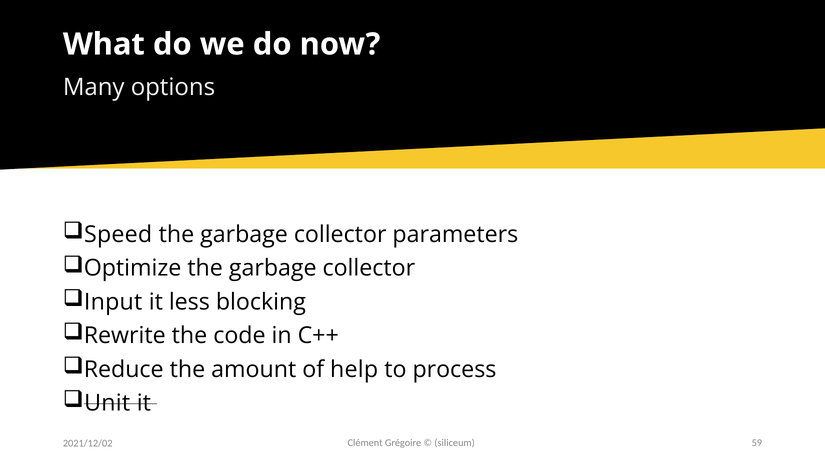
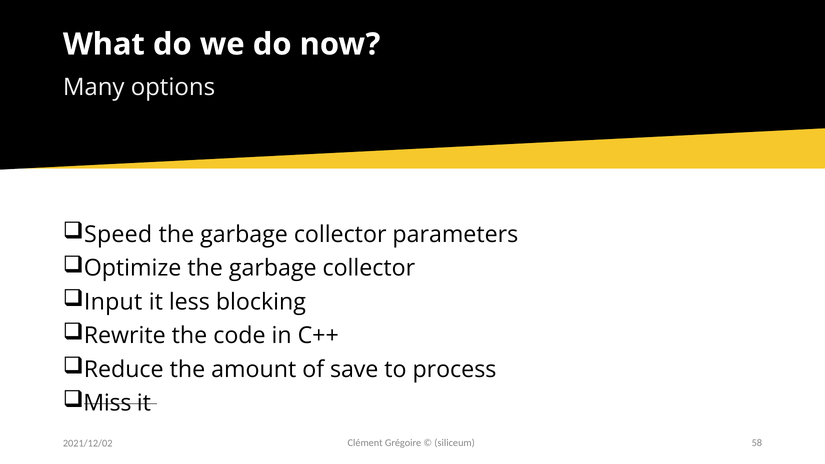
help: help -> save
Unit: Unit -> Miss
59: 59 -> 58
